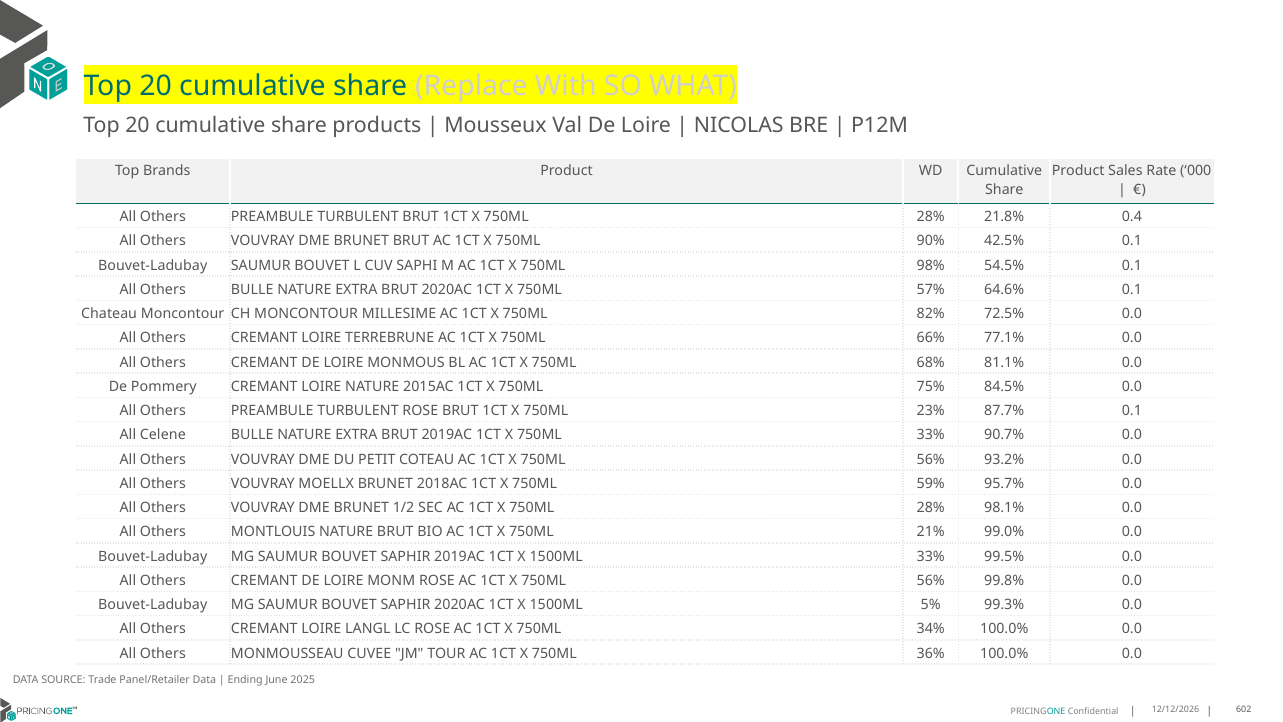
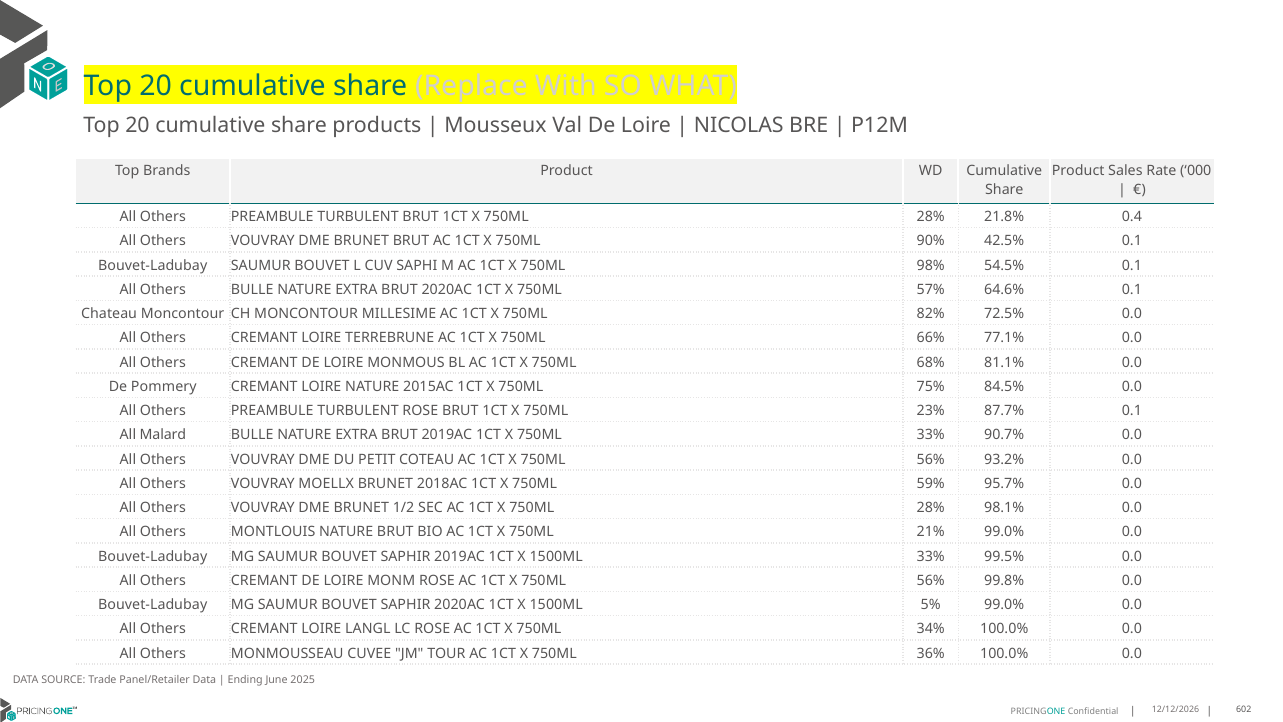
Celene: Celene -> Malard
5% 99.3%: 99.3% -> 99.0%
